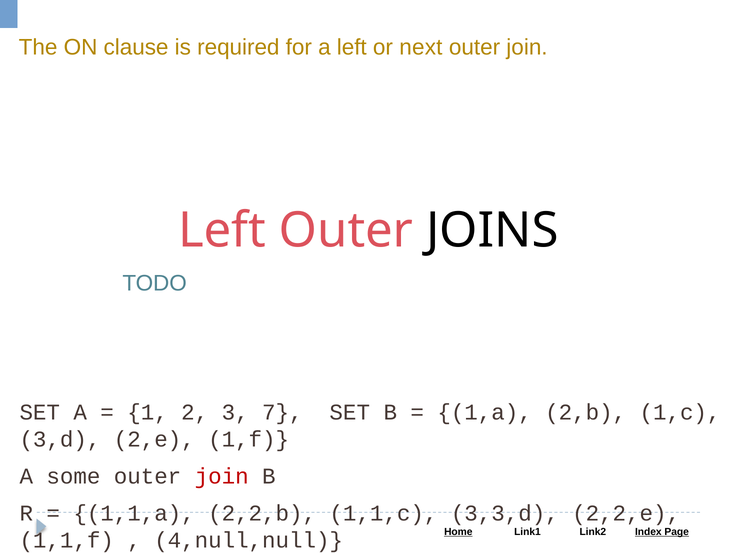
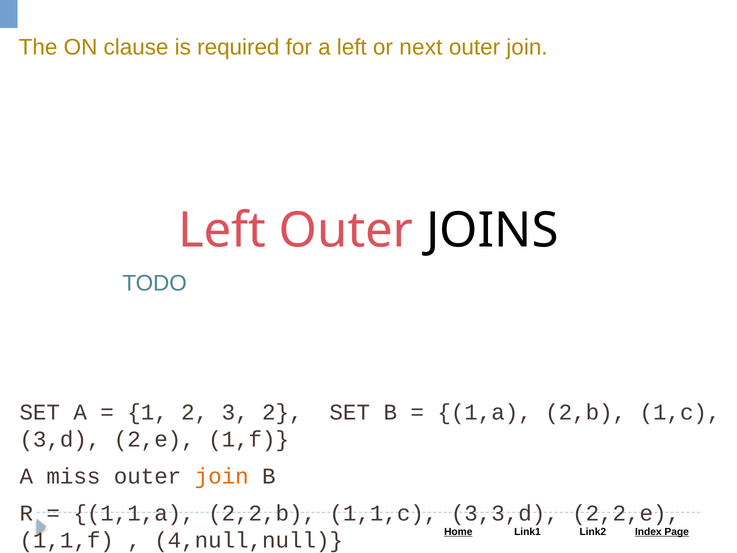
3 7: 7 -> 2
some: some -> miss
join at (222, 476) colour: red -> orange
